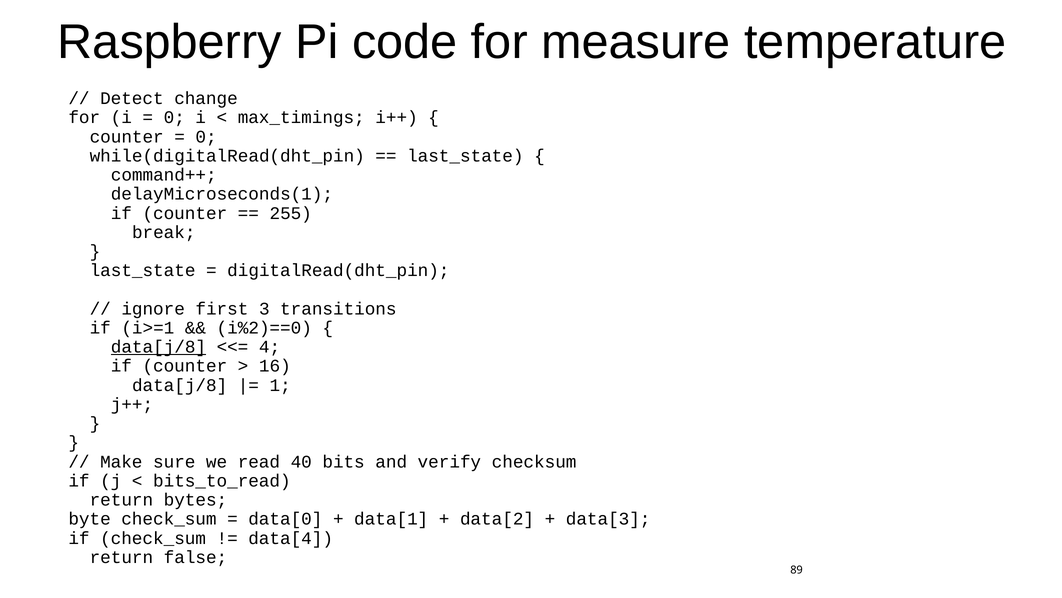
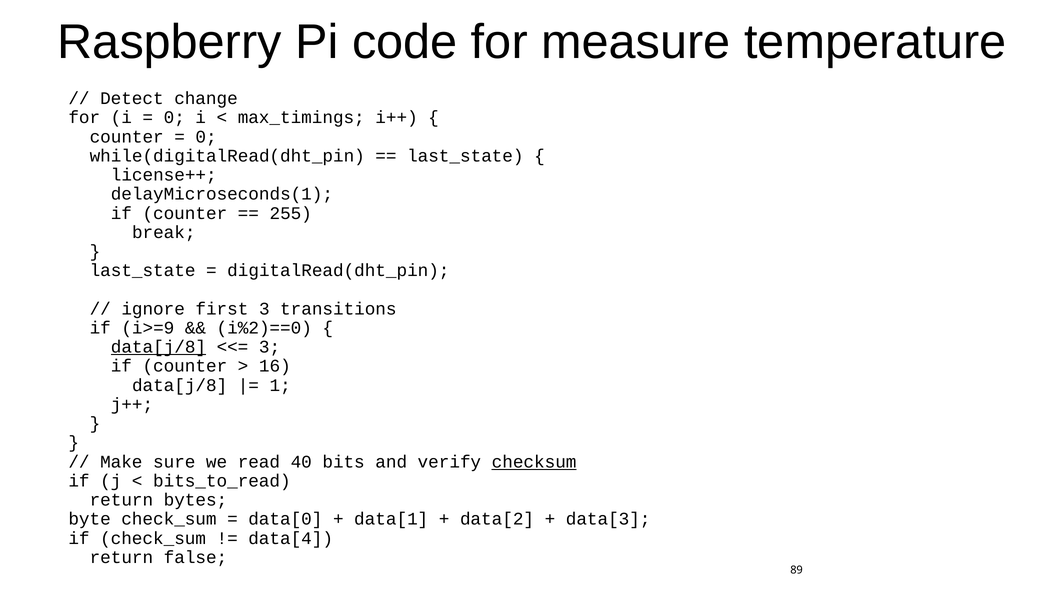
command++: command++ -> license++
i>=1: i>=1 -> i>=9
4 at (270, 347): 4 -> 3
checksum underline: none -> present
